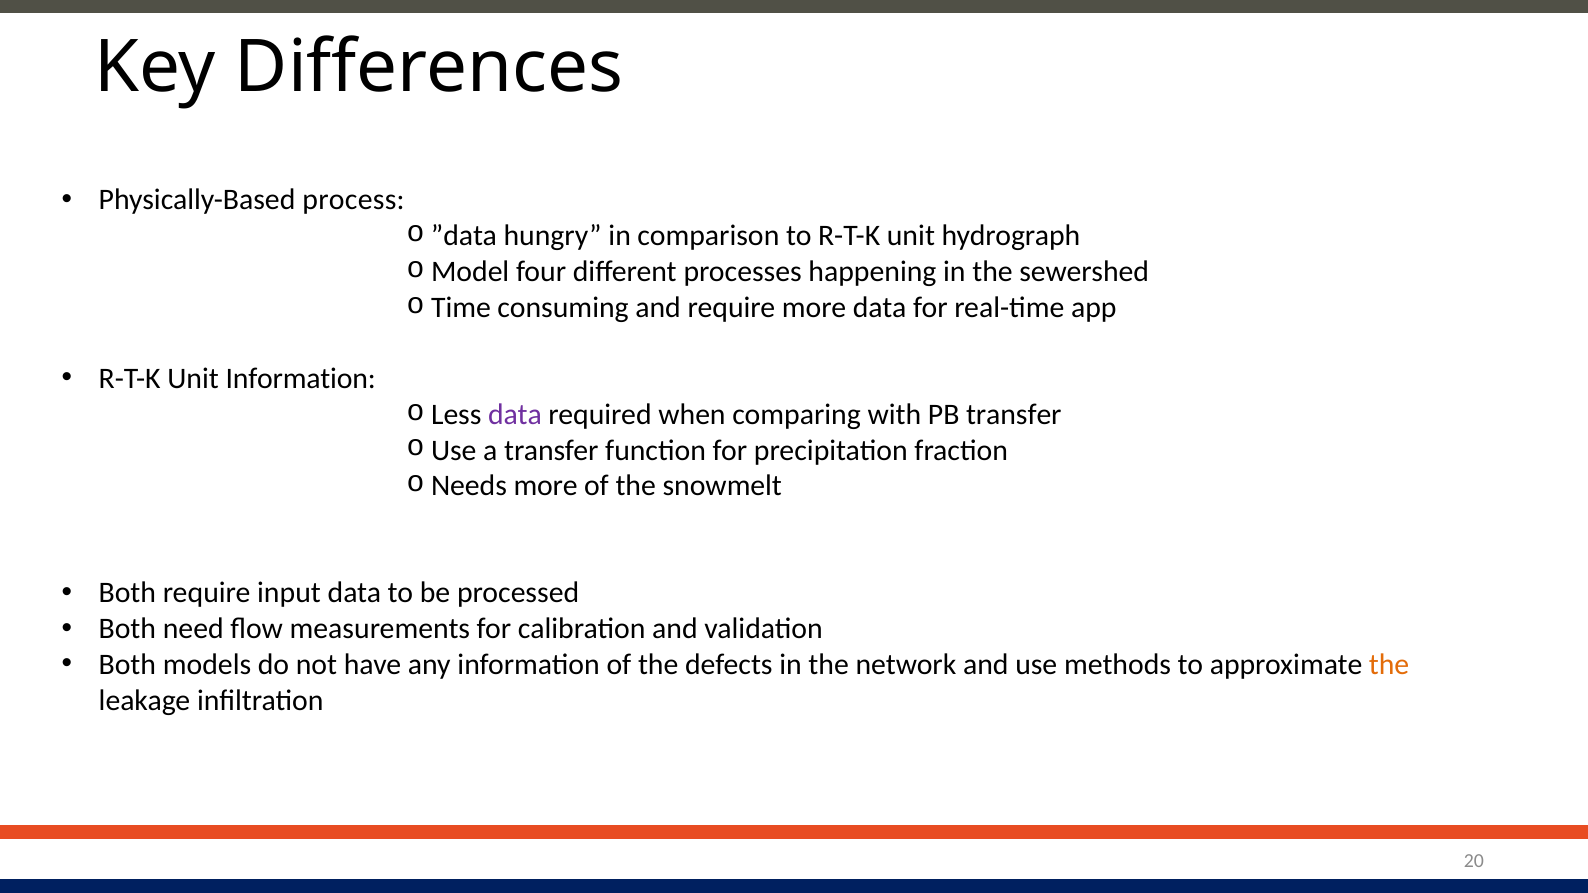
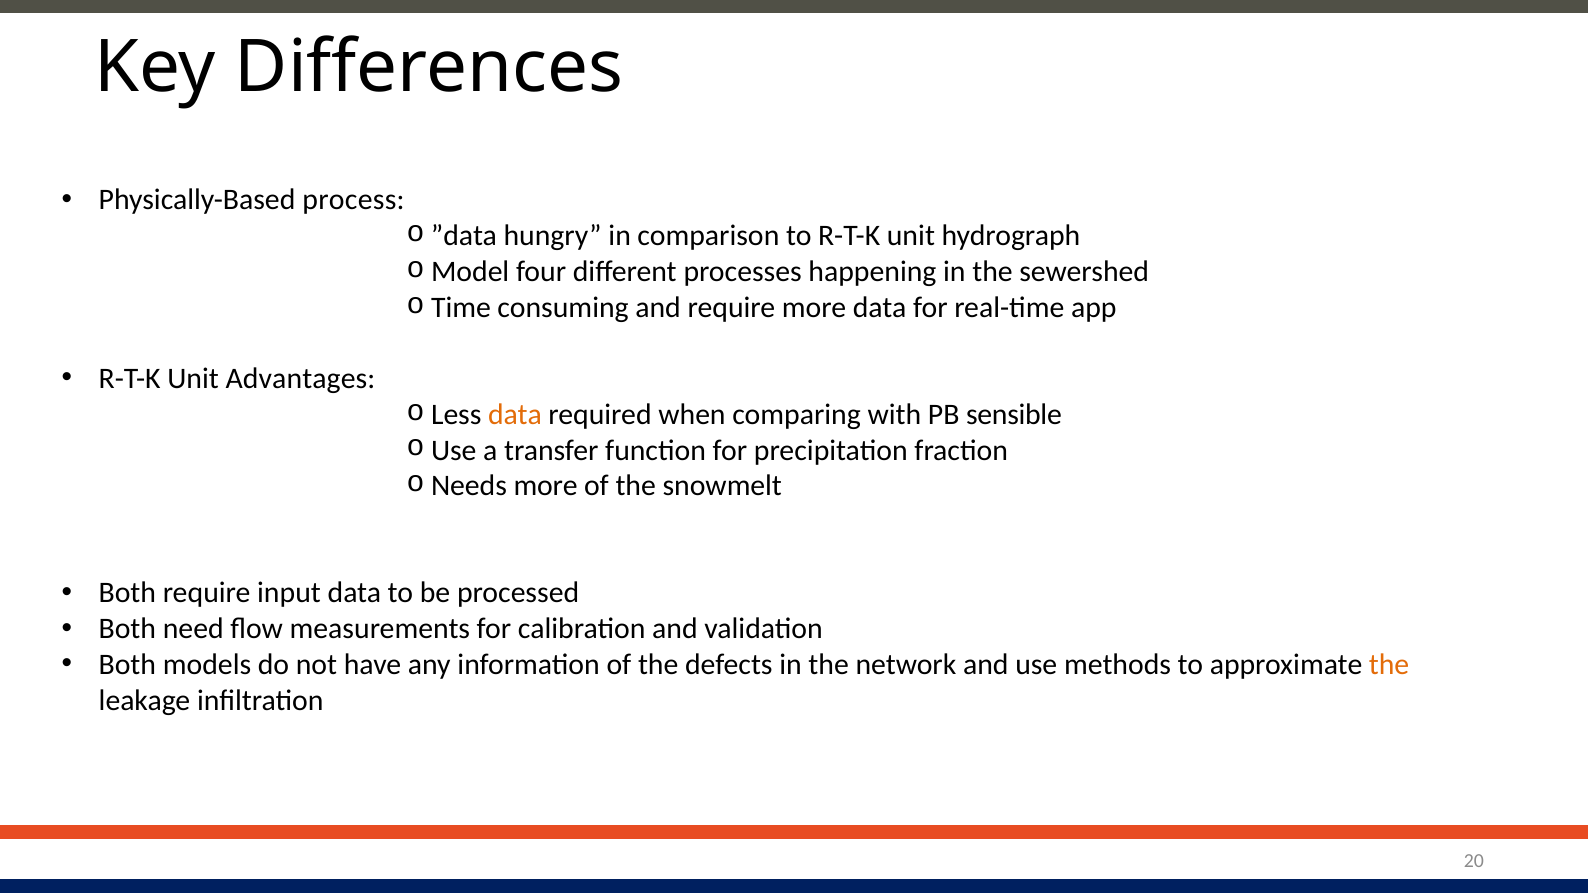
Unit Information: Information -> Advantages
data at (515, 415) colour: purple -> orange
PB transfer: transfer -> sensible
